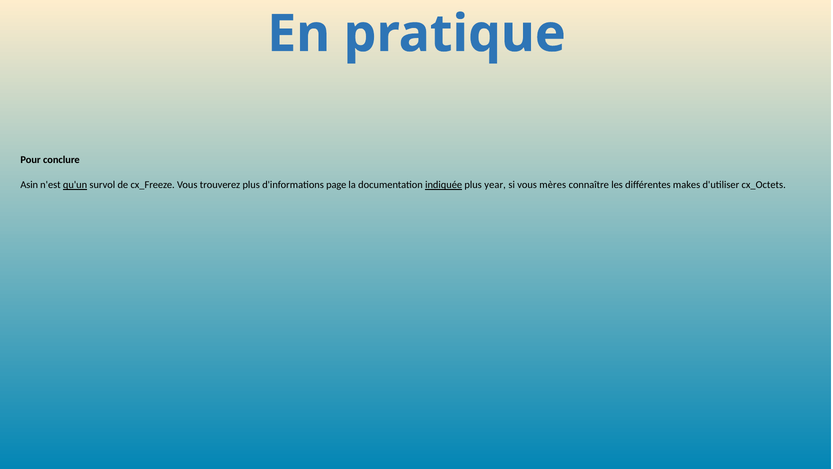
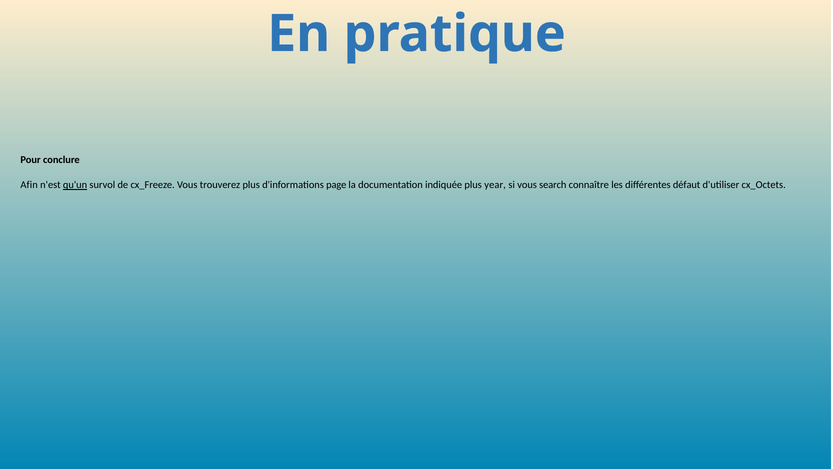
Asin: Asin -> Afin
indiquée underline: present -> none
mères: mères -> search
makes: makes -> défaut
